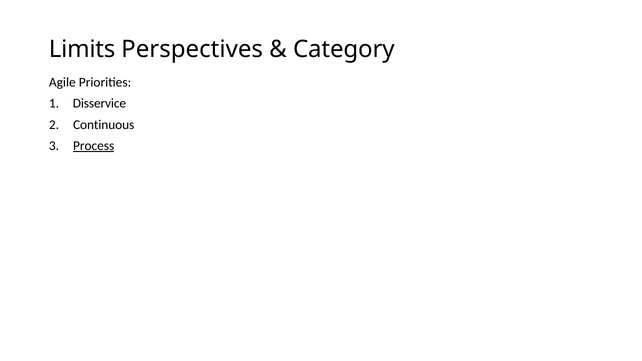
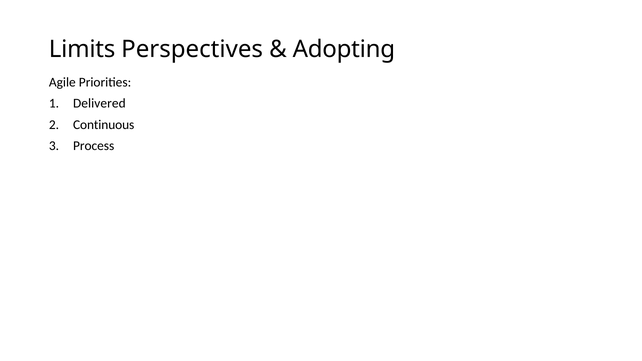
Category: Category -> Adopting
Disservice: Disservice -> Delivered
Process underline: present -> none
